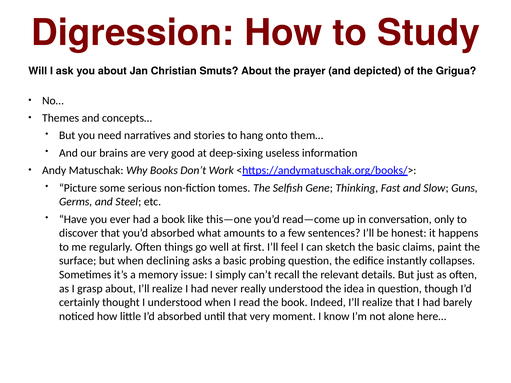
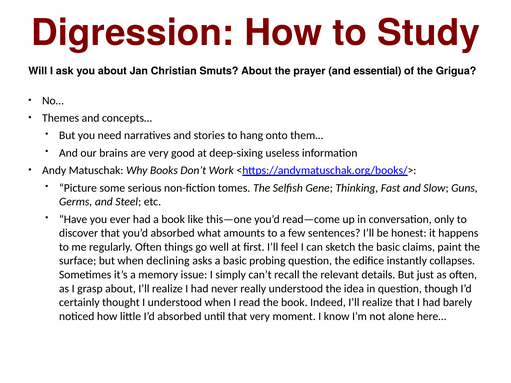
depicted: depicted -> essential
